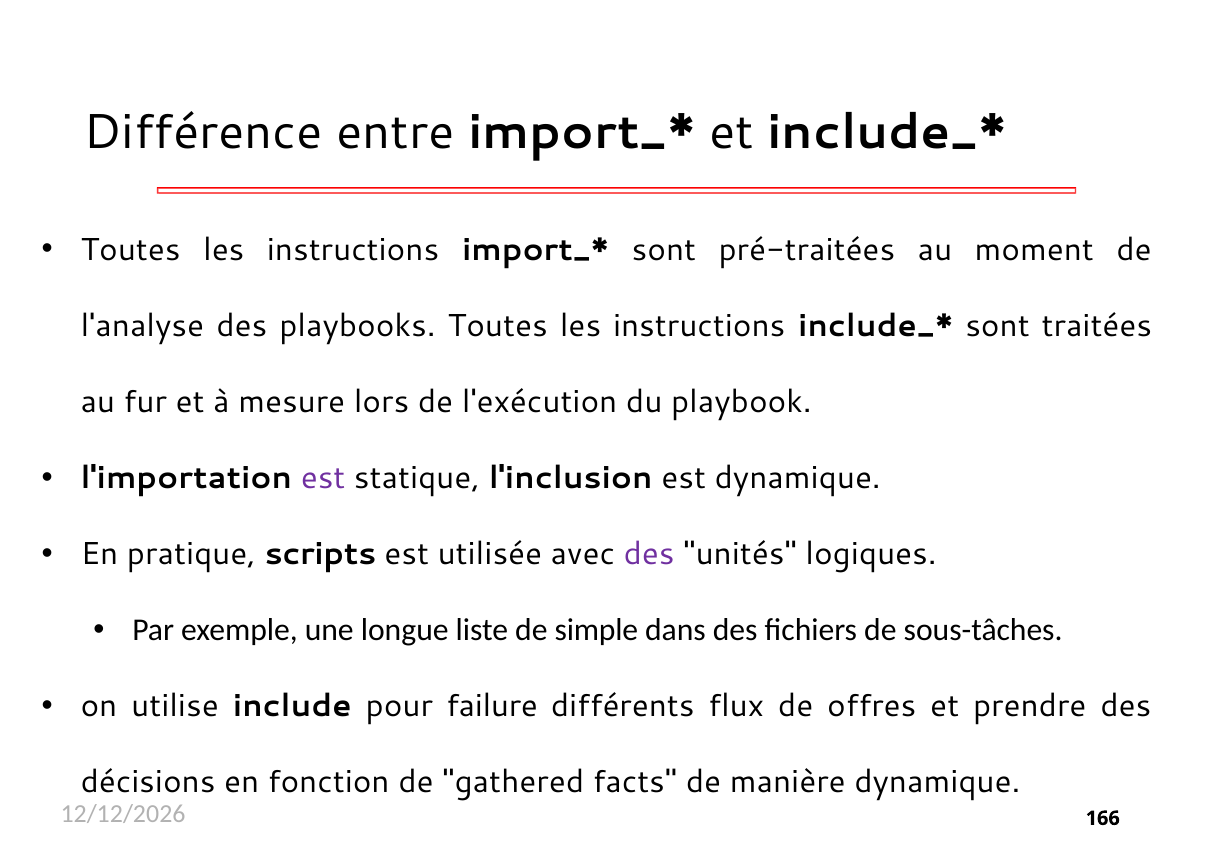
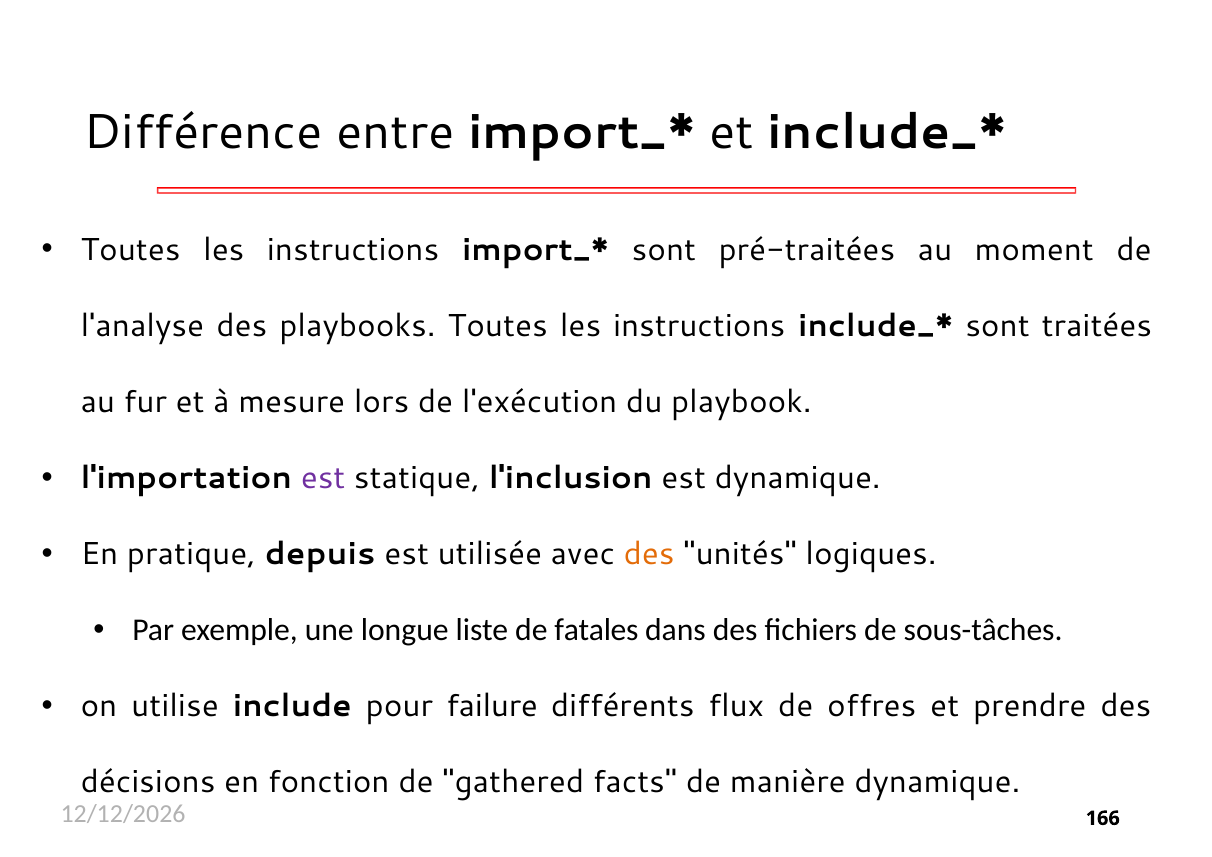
scripts: scripts -> depuis
des at (649, 554) colour: purple -> orange
simple: simple -> fatales
